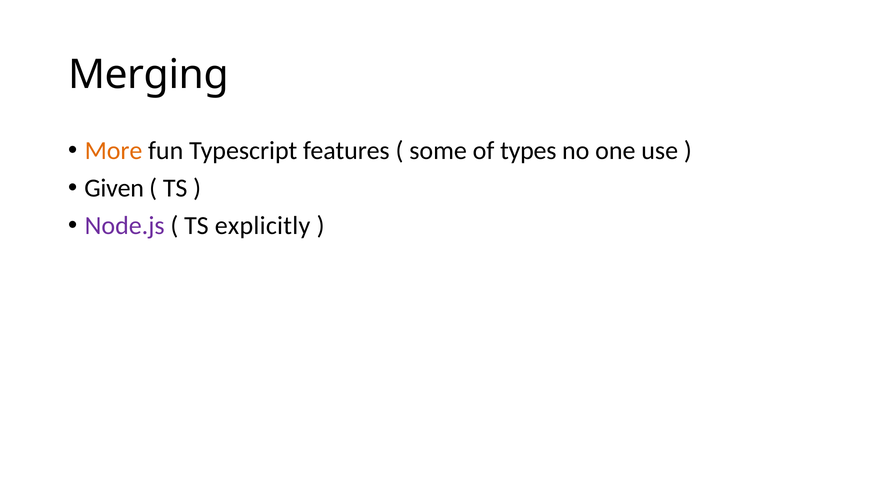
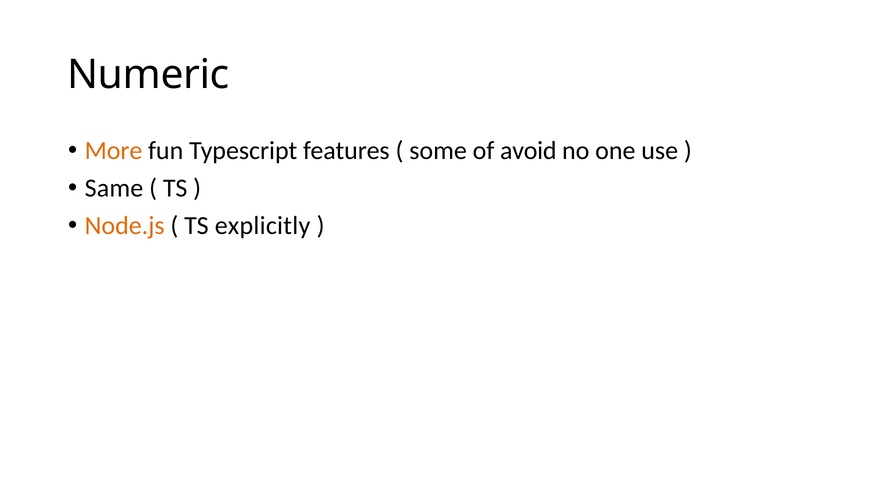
Merging: Merging -> Numeric
types: types -> avoid
Given: Given -> Same
Node.js colour: purple -> orange
